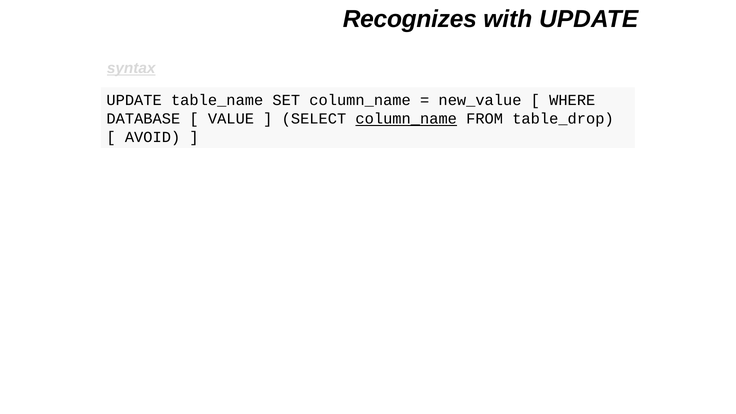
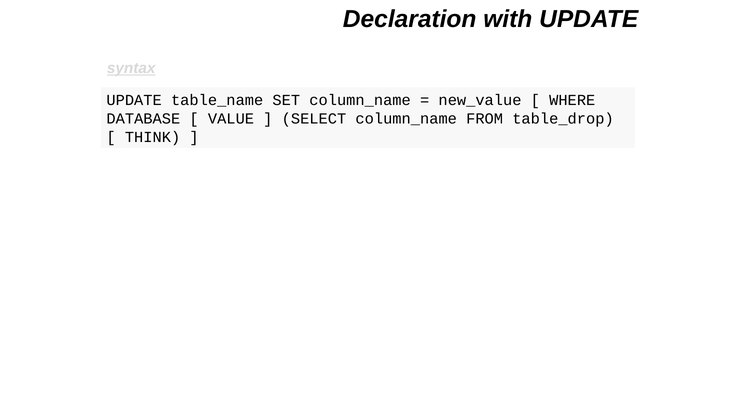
Recognizes: Recognizes -> Declaration
column_name at (406, 119) underline: present -> none
AVOID: AVOID -> THINK
